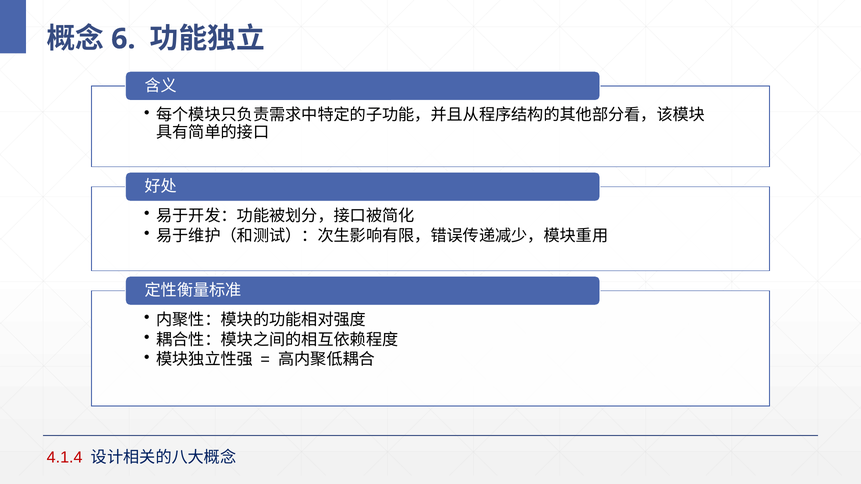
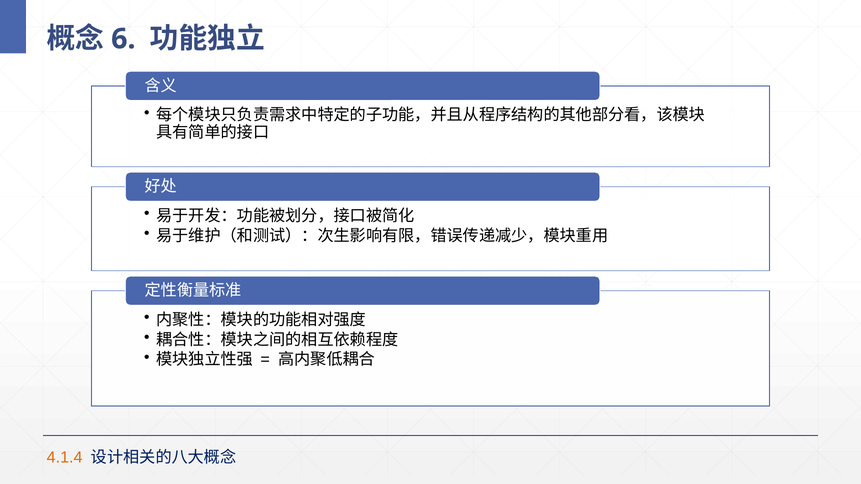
4.1.4 colour: red -> orange
